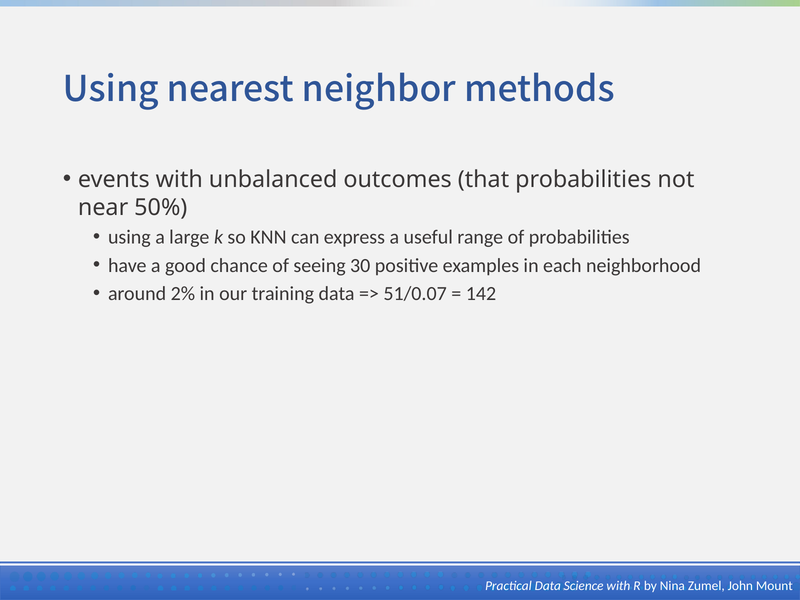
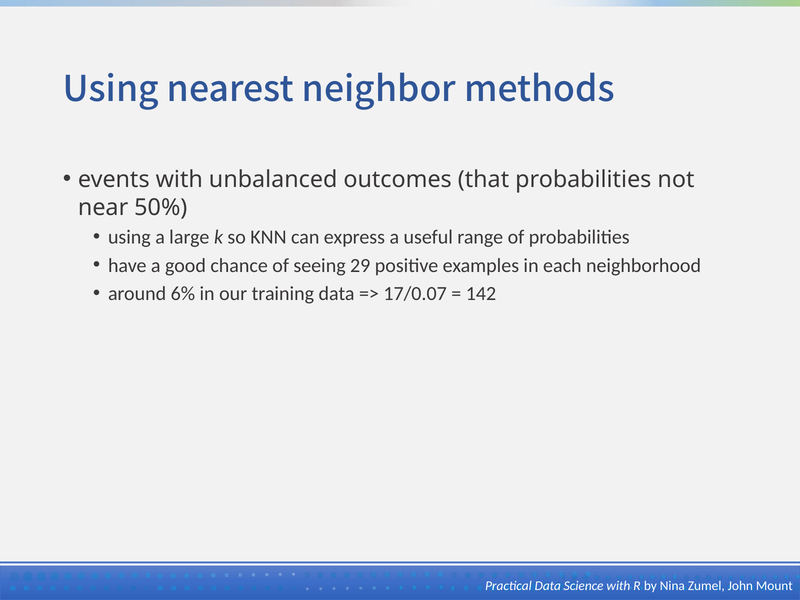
30: 30 -> 29
2%: 2% -> 6%
51/0.07: 51/0.07 -> 17/0.07
